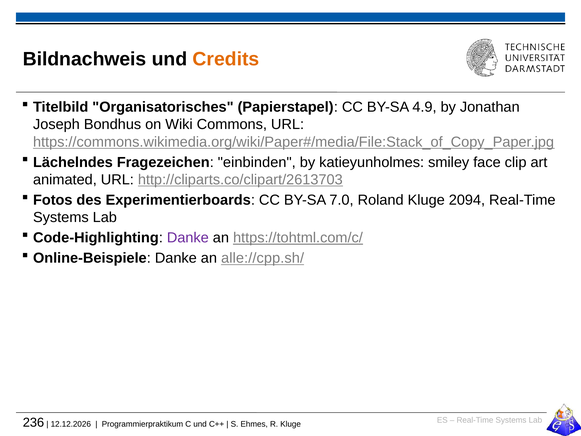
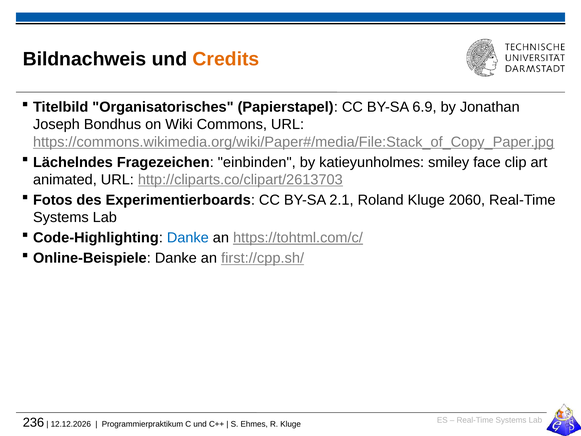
4.9: 4.9 -> 6.9
7.0: 7.0 -> 2.1
2094: 2094 -> 2060
Danke at (188, 238) colour: purple -> blue
alle://cpp.sh/: alle://cpp.sh/ -> first://cpp.sh/
